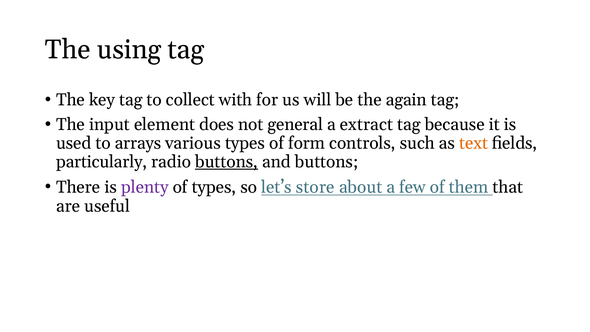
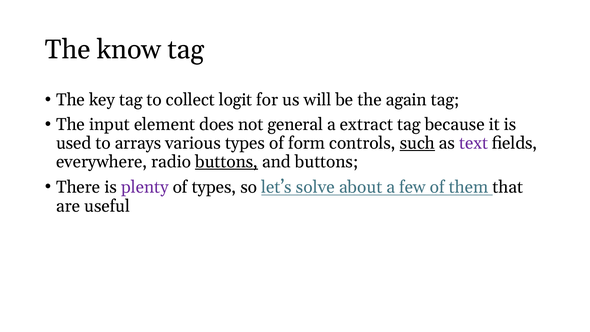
using: using -> know
with: with -> logit
such underline: none -> present
text colour: orange -> purple
particularly: particularly -> everywhere
store: store -> solve
